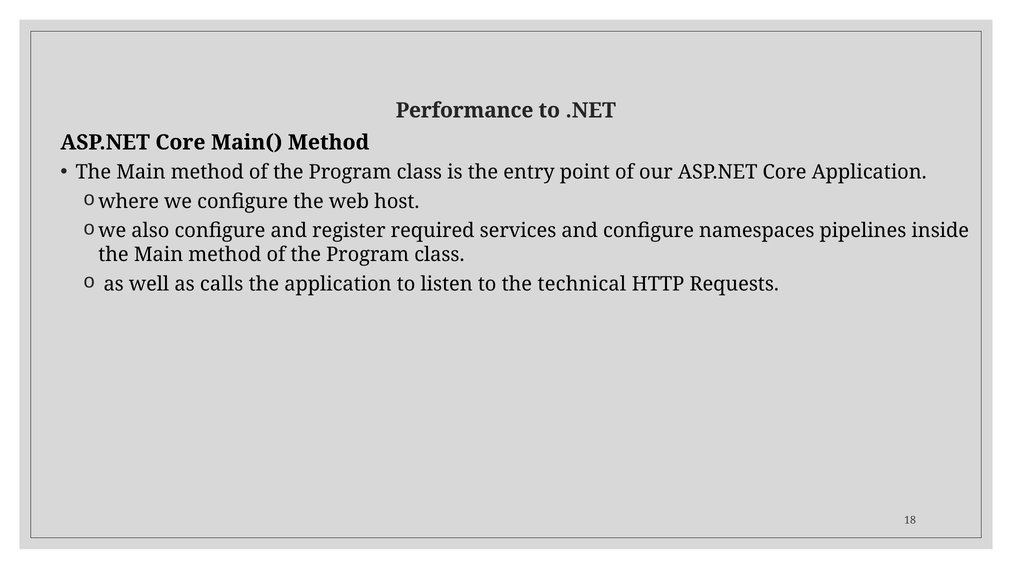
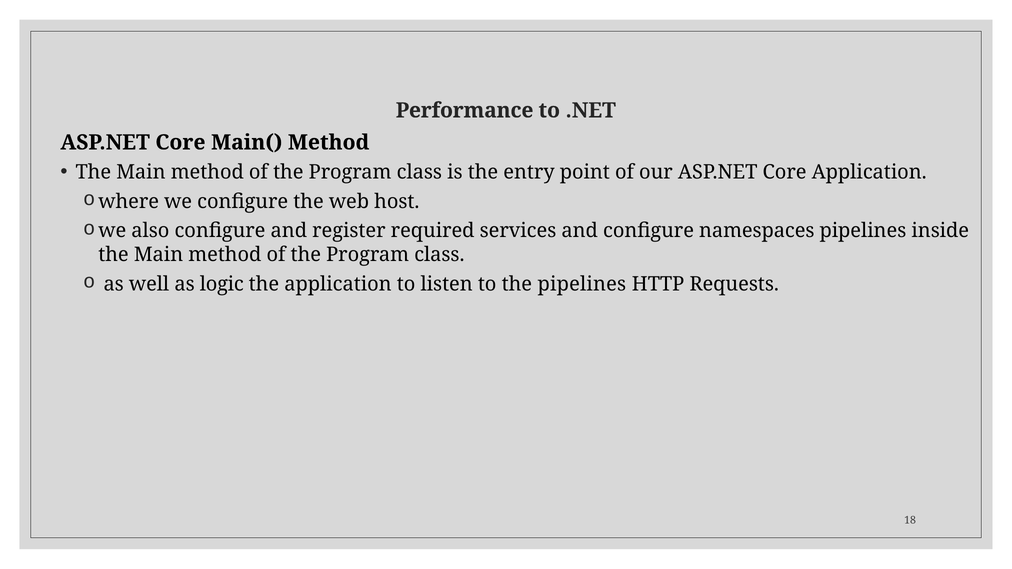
calls: calls -> logic
the technical: technical -> pipelines
